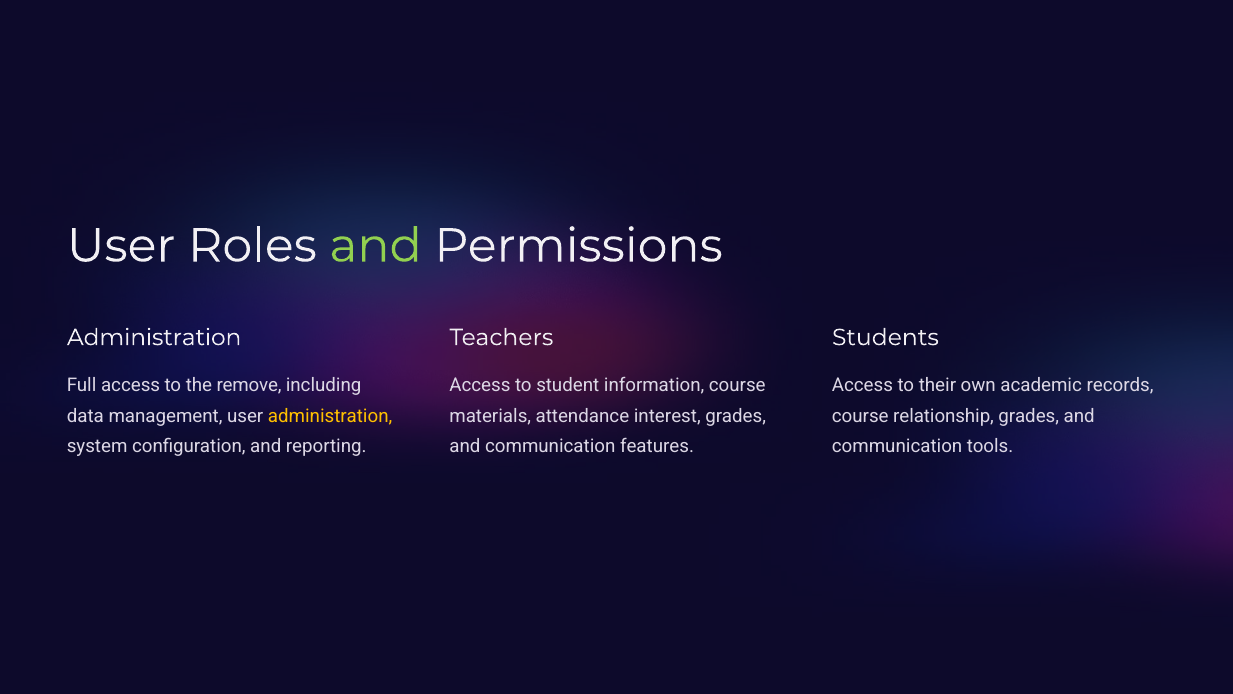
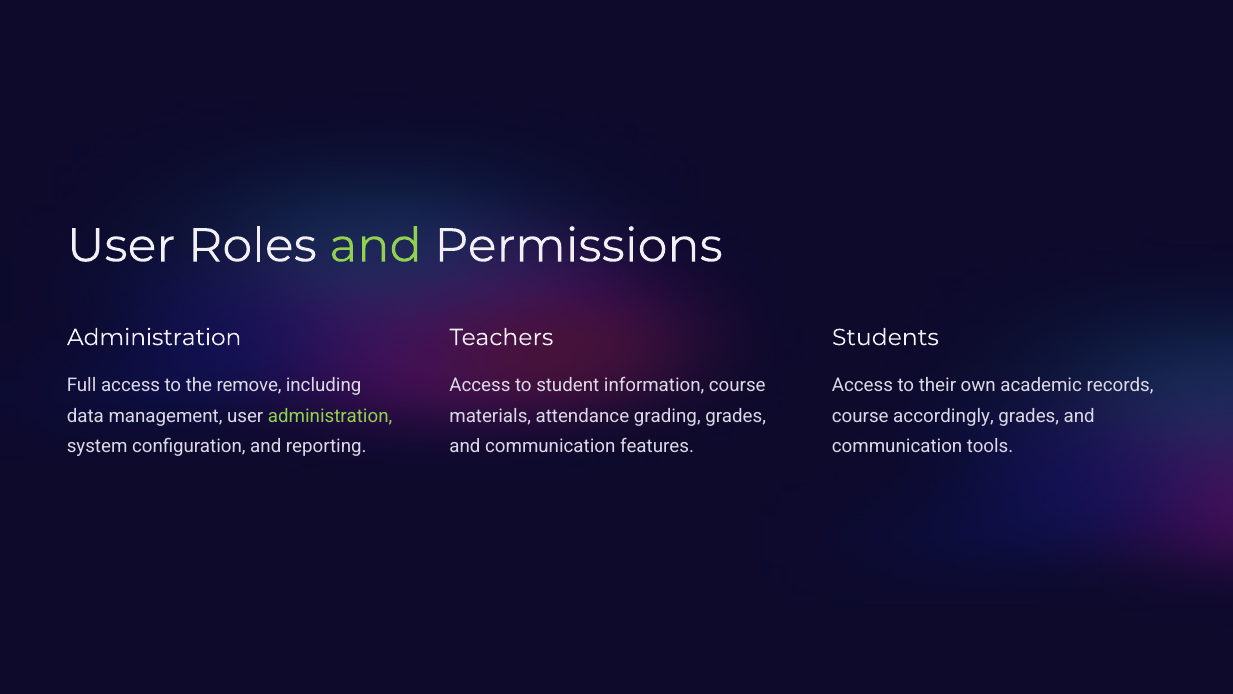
administration at (330, 416) colour: yellow -> light green
interest: interest -> grading
relationship: relationship -> accordingly
